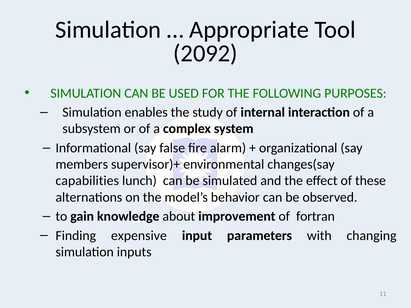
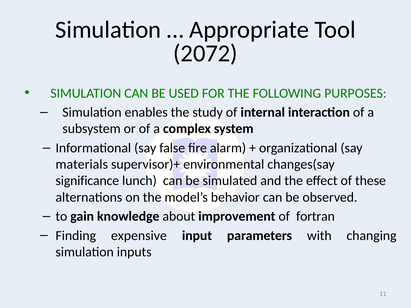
2092: 2092 -> 2072
members: members -> materials
capabilities: capabilities -> significance
